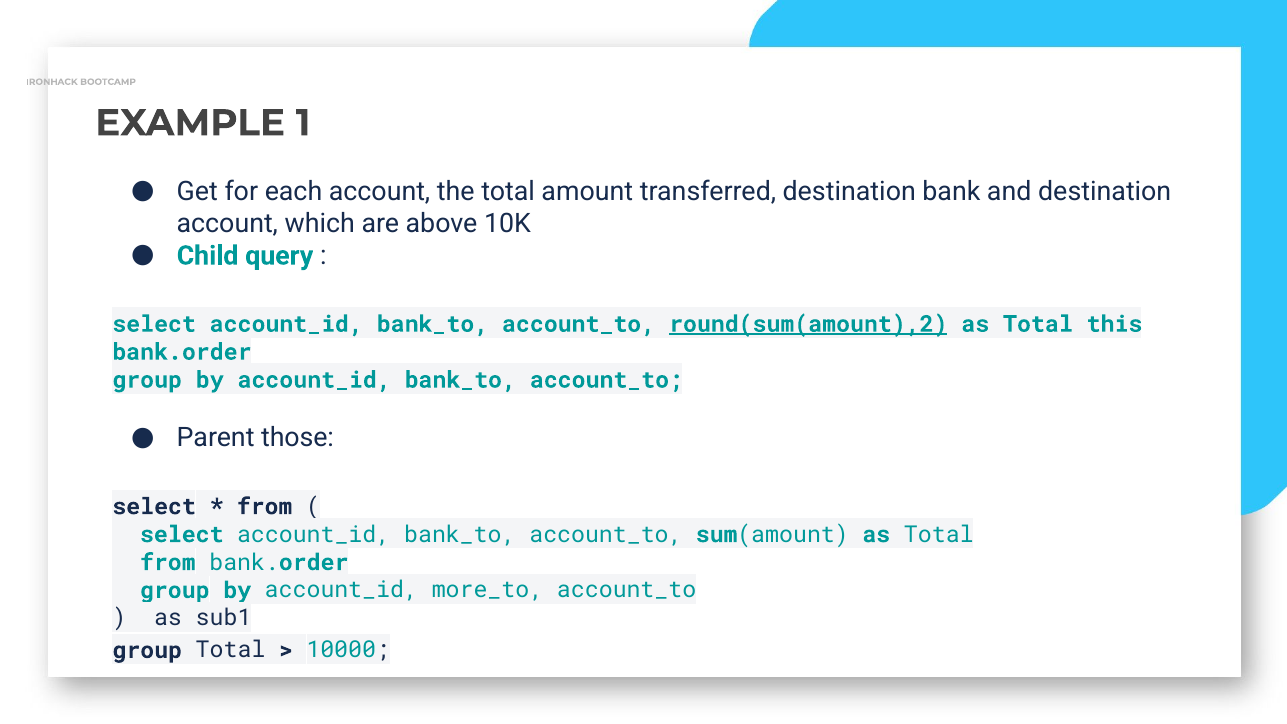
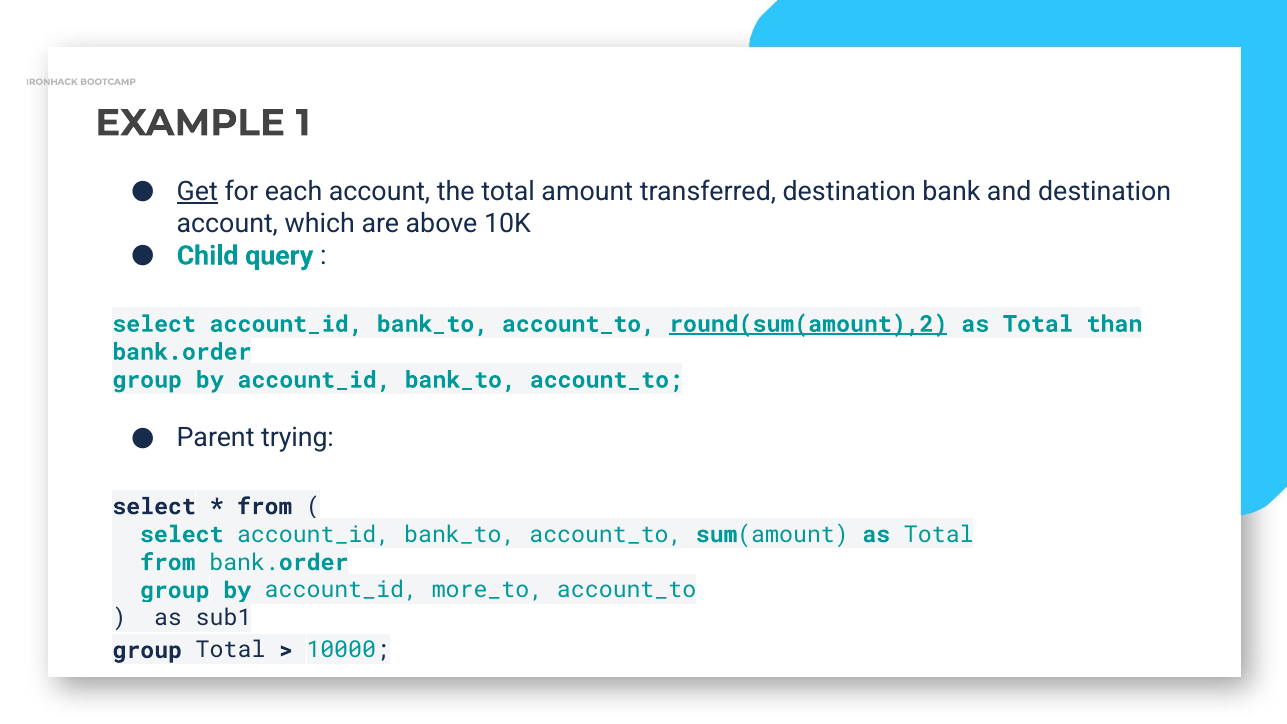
Get underline: none -> present
this: this -> than
those: those -> trying
